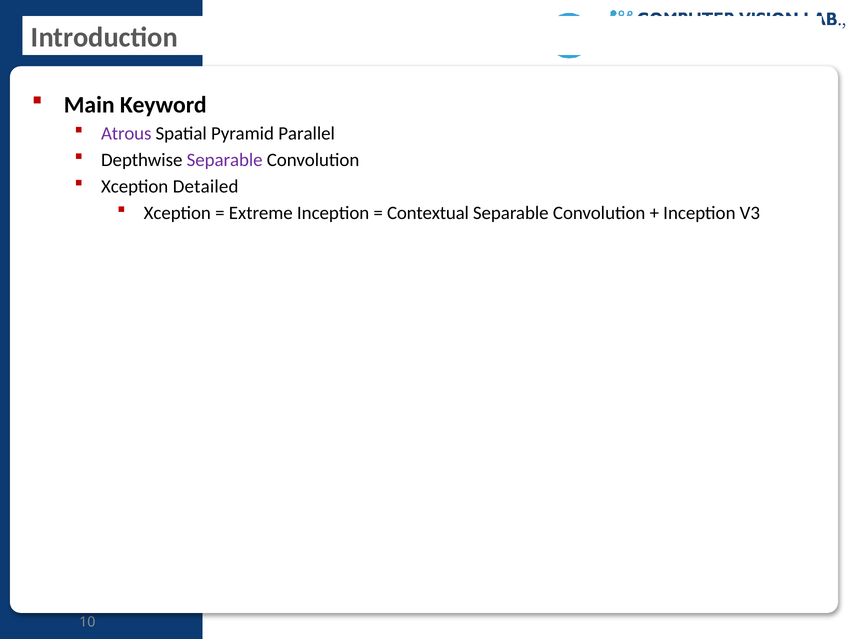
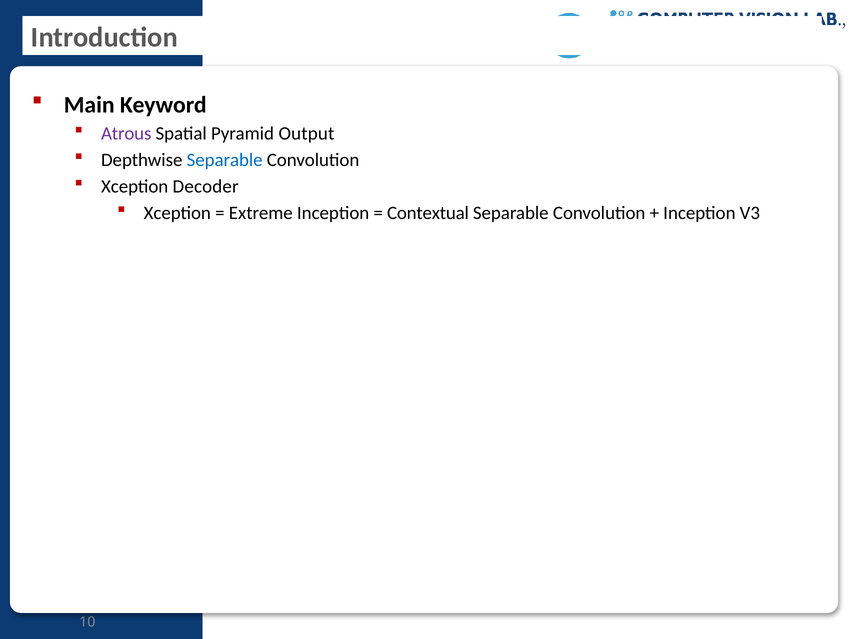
Parallel: Parallel -> Output
Separable at (225, 160) colour: purple -> blue
Detailed: Detailed -> Decoder
